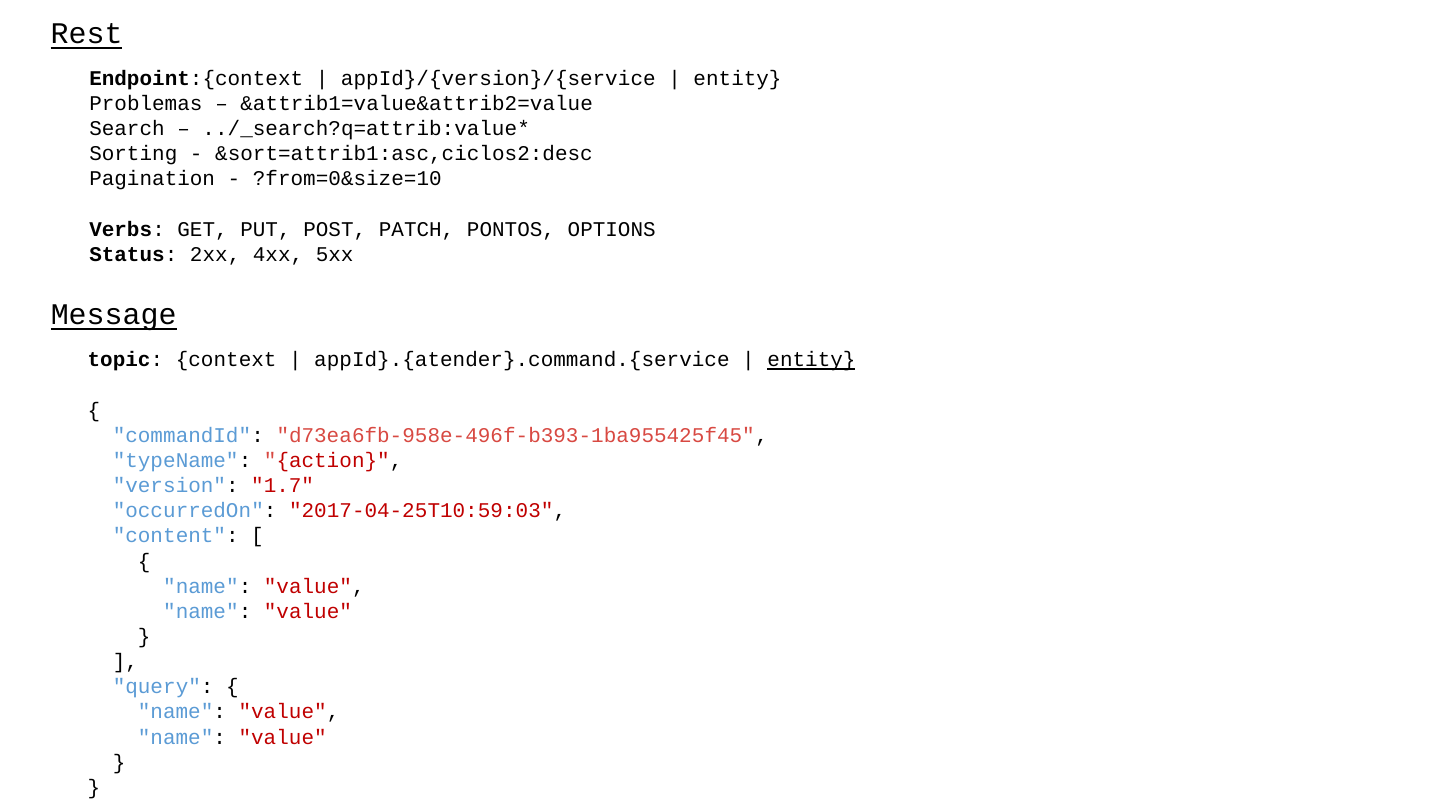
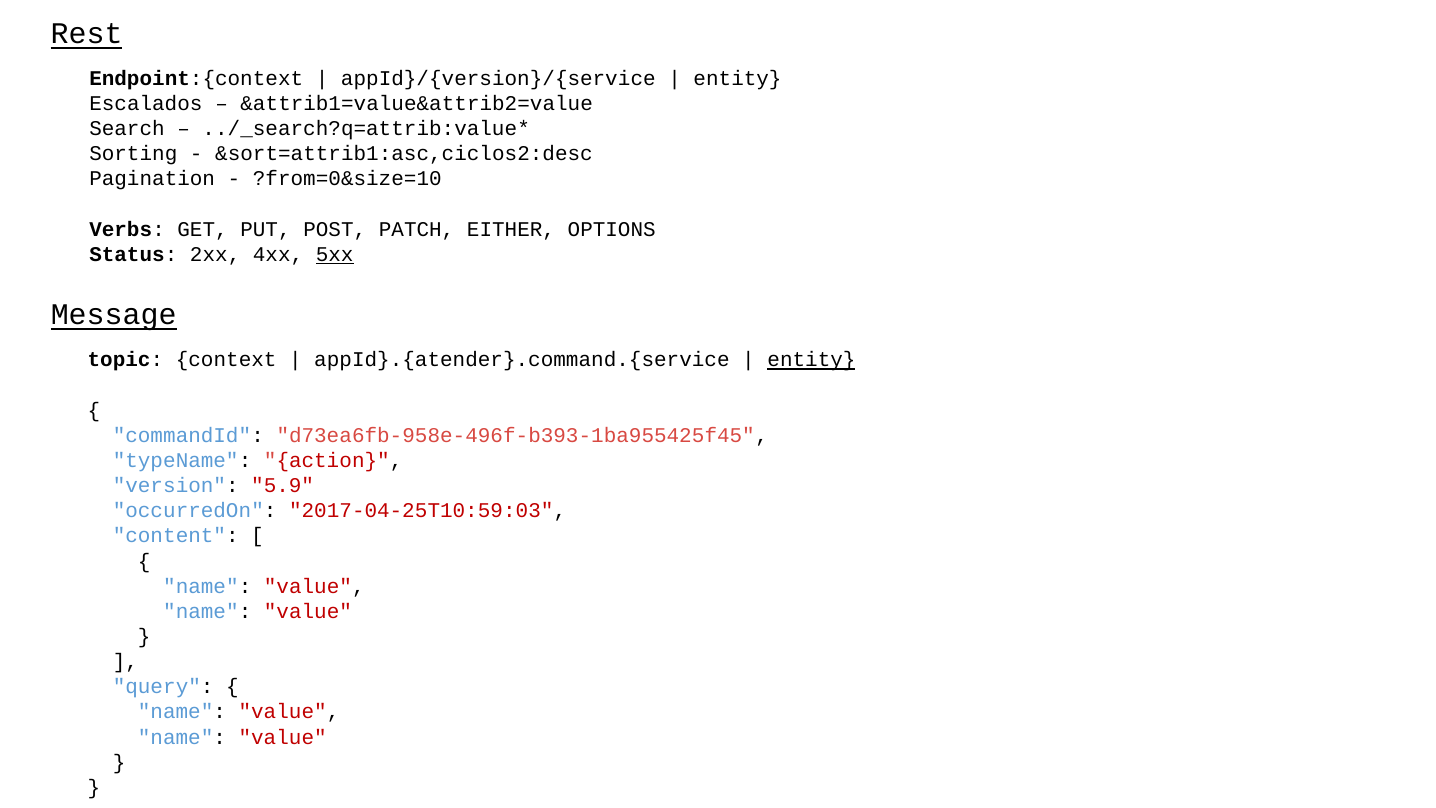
Problemas: Problemas -> Escalados
PONTOS: PONTOS -> EITHER
5xx underline: none -> present
1.7: 1.7 -> 5.9
